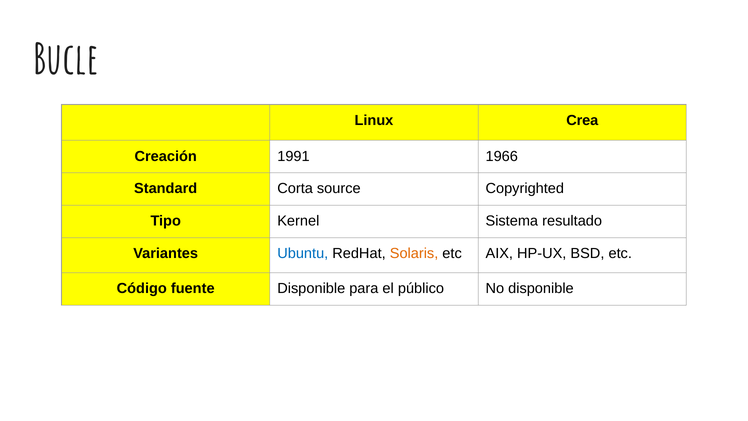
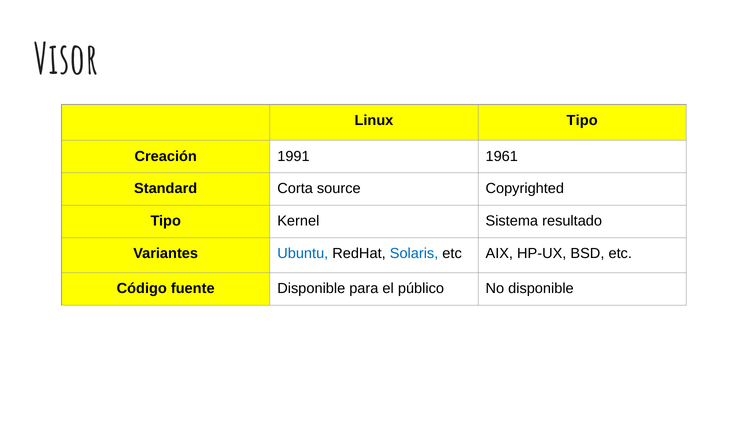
Bucle: Bucle -> Visor
Linux Crea: Crea -> Tipo
1966: 1966 -> 1961
Solaris colour: orange -> blue
